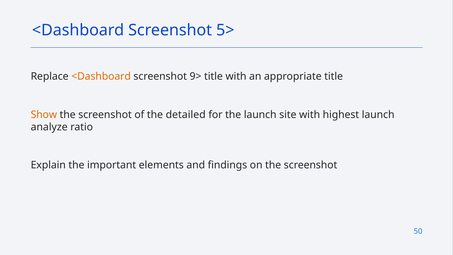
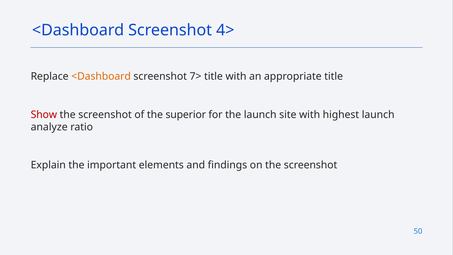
5>: 5> -> 4>
9>: 9> -> 7>
Show colour: orange -> red
detailed: detailed -> superior
